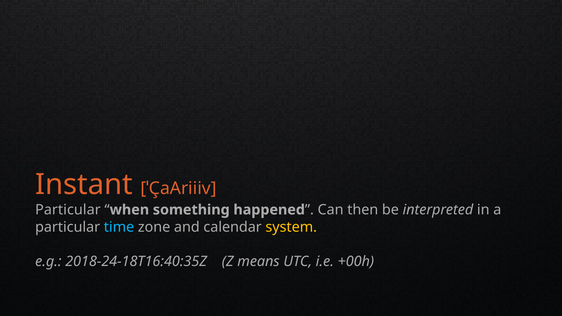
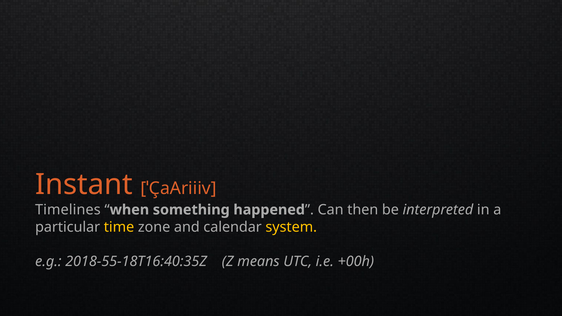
Particular at (68, 210): Particular -> Timelines
time colour: light blue -> yellow
2018-24-18T16:40:35Z: 2018-24-18T16:40:35Z -> 2018-55-18T16:40:35Z
